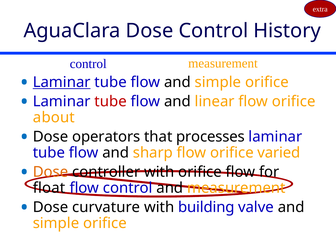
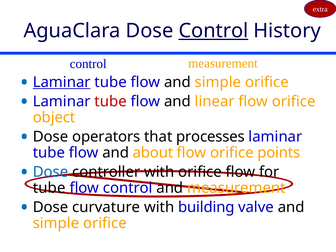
Control at (213, 31) underline: none -> present
about: about -> object
sharp: sharp -> about
varied: varied -> points
Dose at (51, 172) colour: orange -> blue
float at (49, 188): float -> tube
